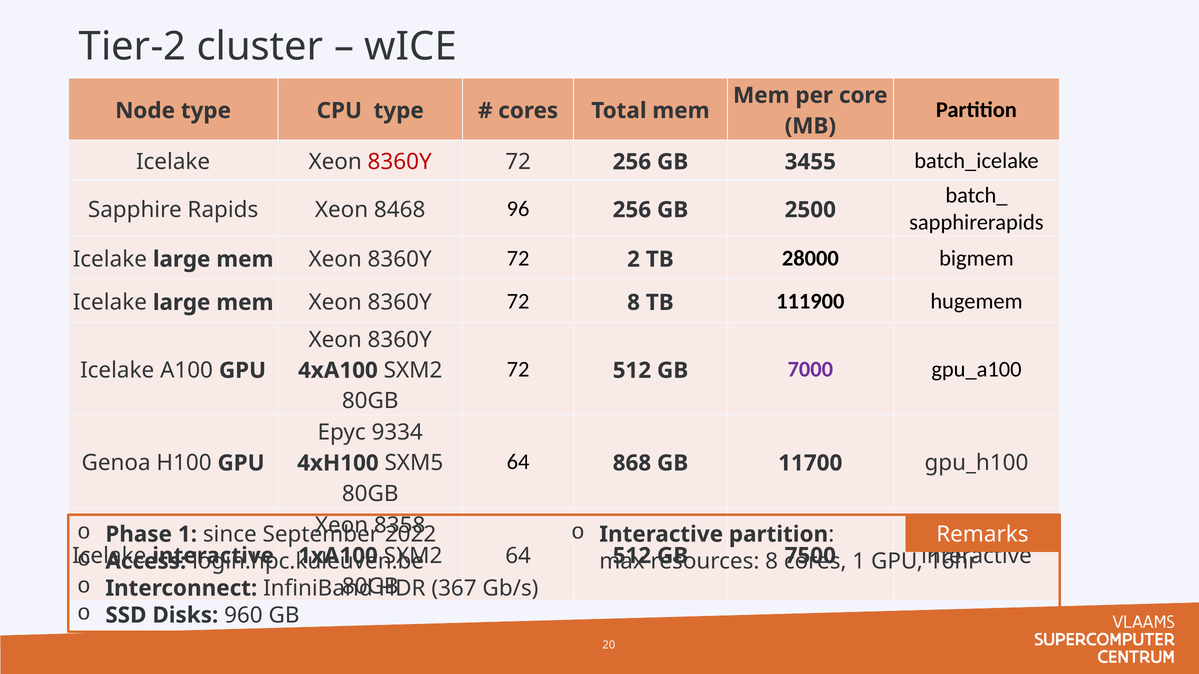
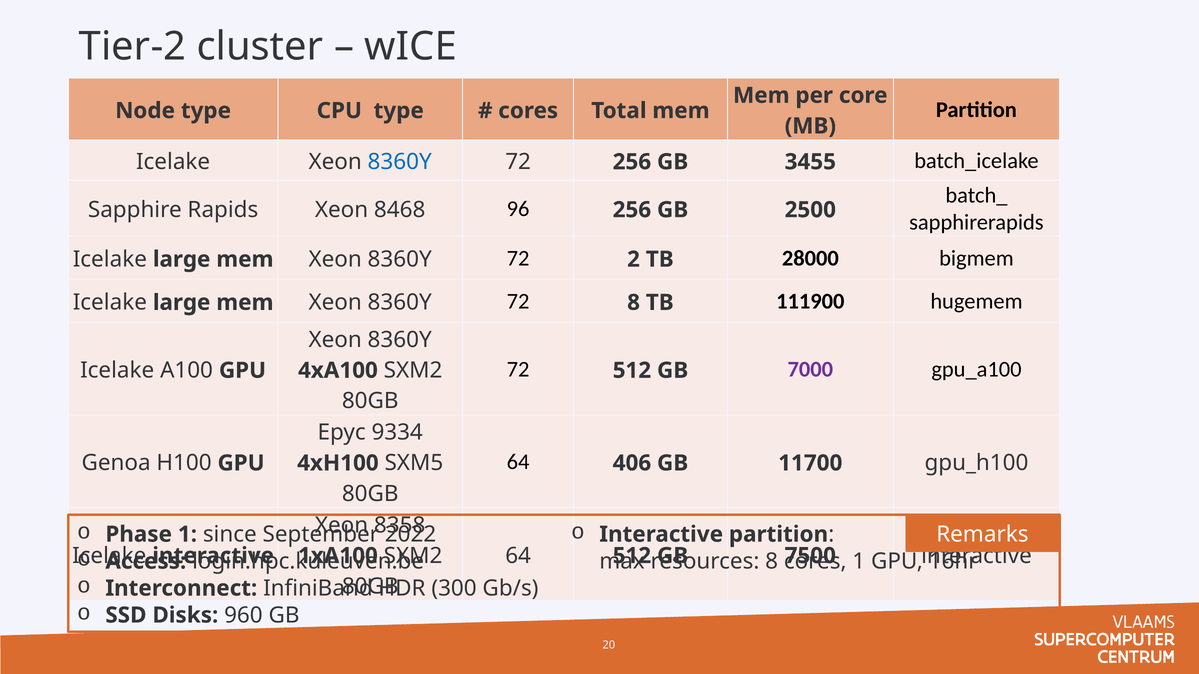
8360Y at (400, 162) colour: red -> blue
868: 868 -> 406
367: 367 -> 300
